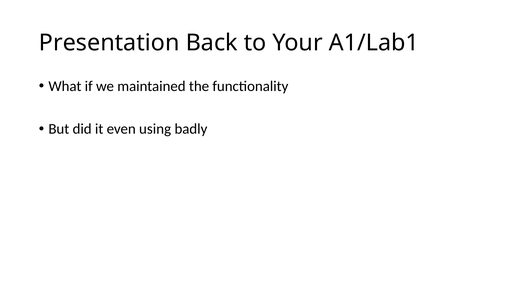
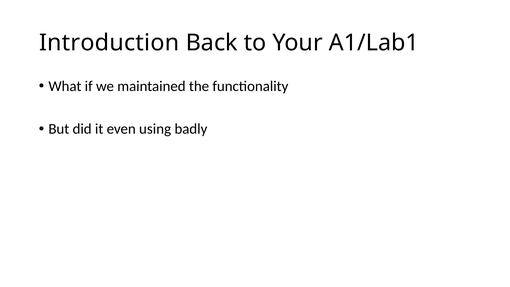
Presentation: Presentation -> Introduction
